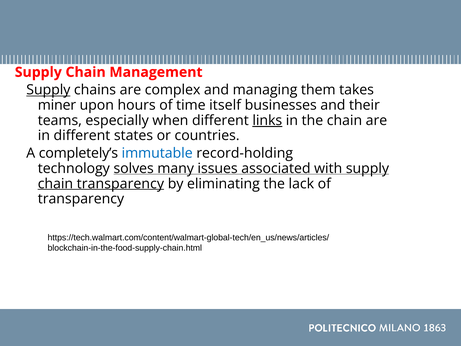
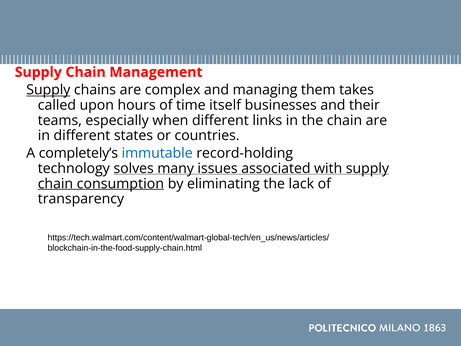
miner: miner -> called
links underline: present -> none
chain transparency: transparency -> consumption
